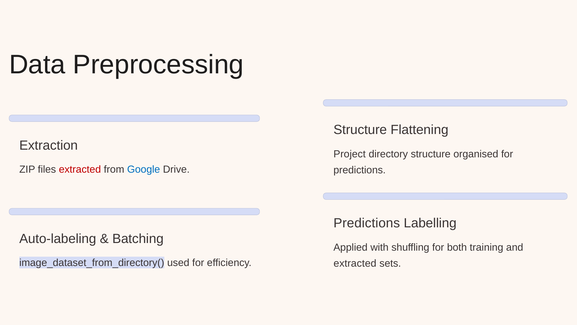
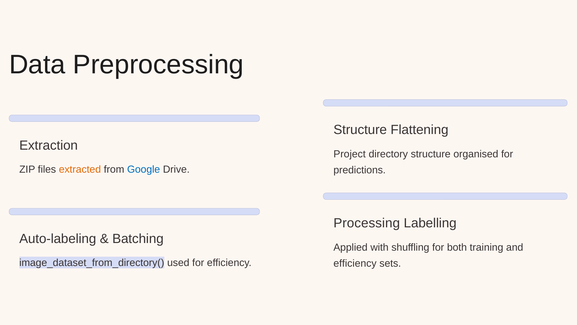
extracted at (80, 169) colour: red -> orange
Predictions at (367, 223): Predictions -> Processing
extracted at (355, 263): extracted -> efficiency
